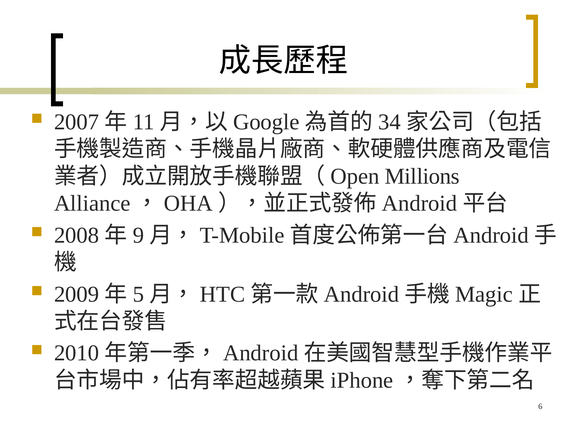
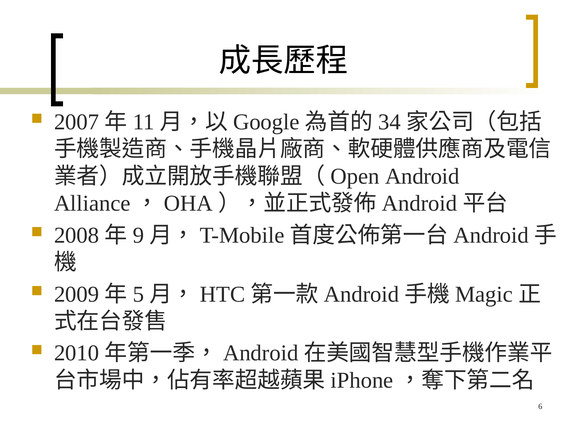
Millions at (422, 176): Millions -> Android
